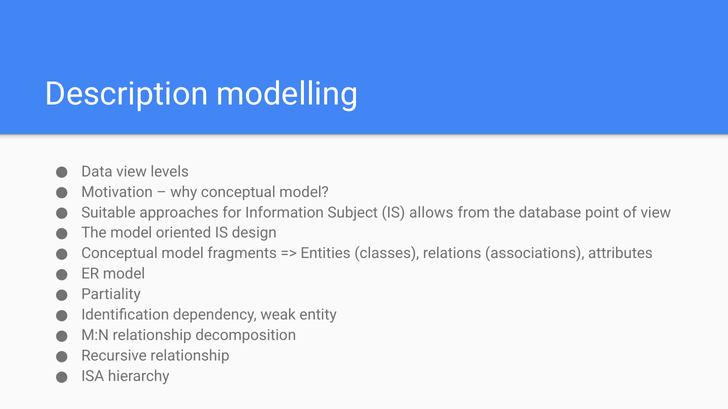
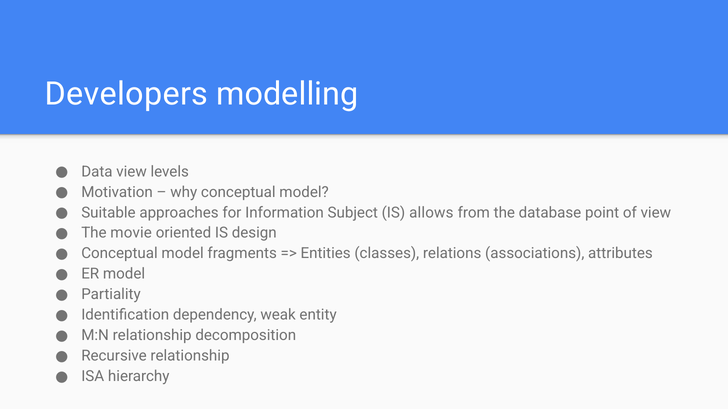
Description: Description -> Developers
The model: model -> movie
